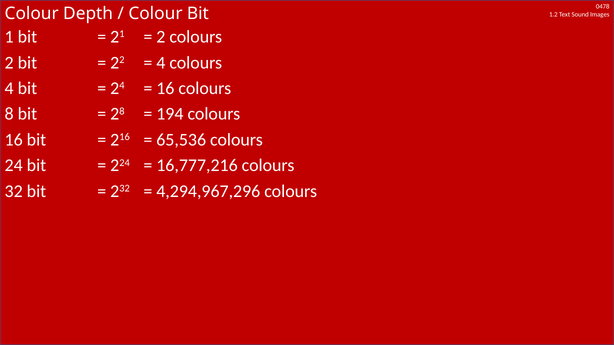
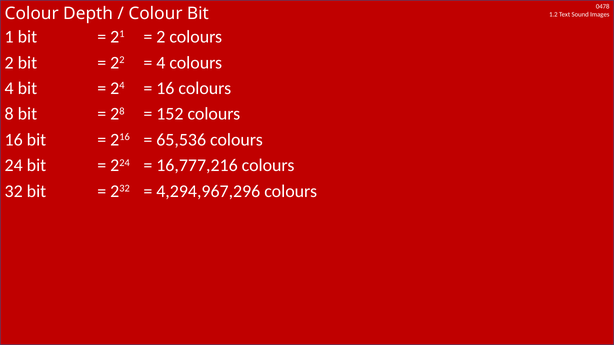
194: 194 -> 152
